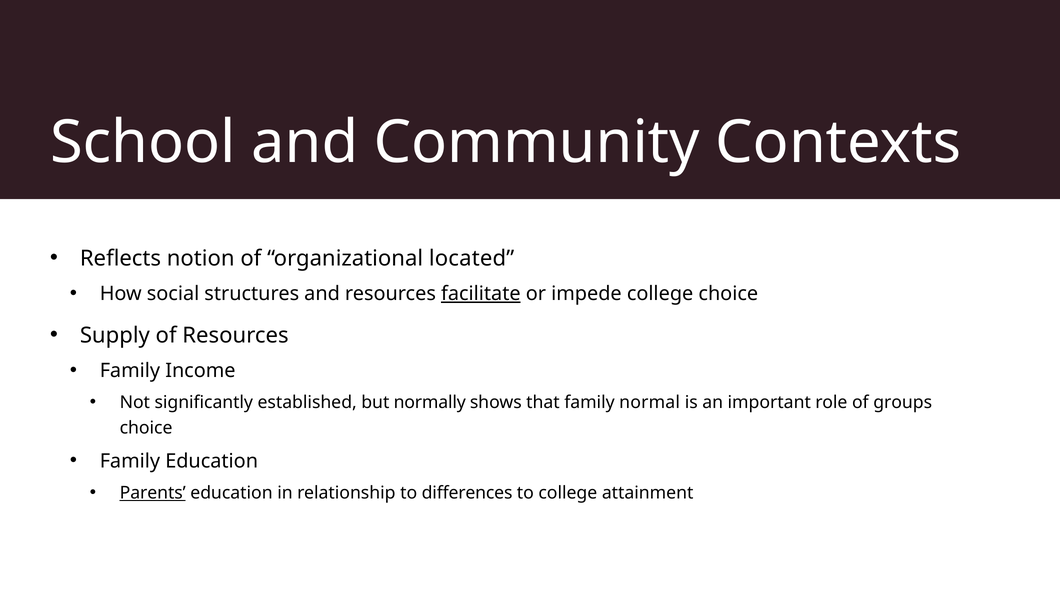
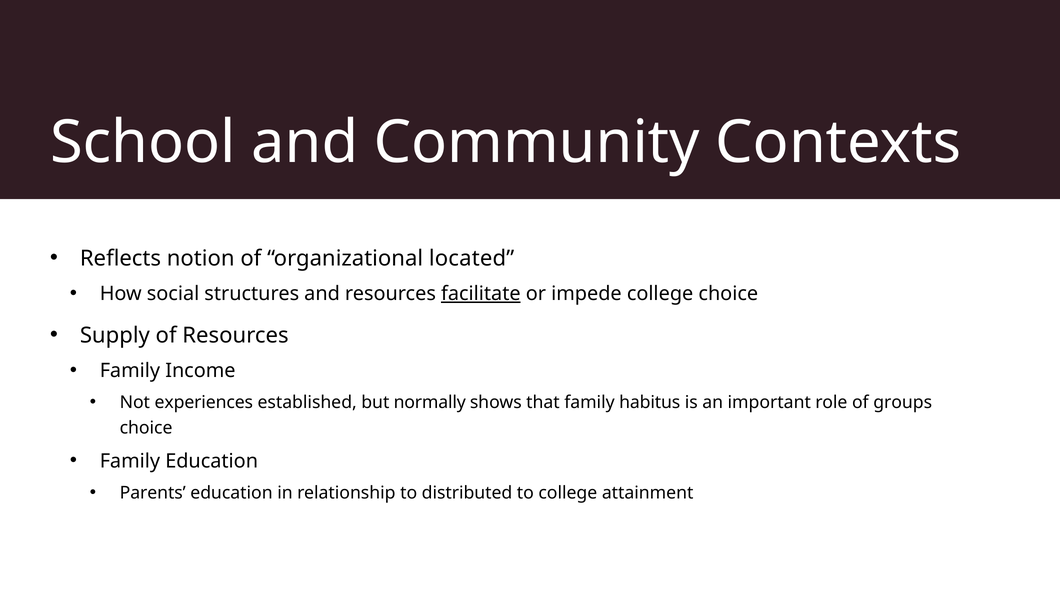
significantly: significantly -> experiences
normal: normal -> habitus
Parents underline: present -> none
differences: differences -> distributed
